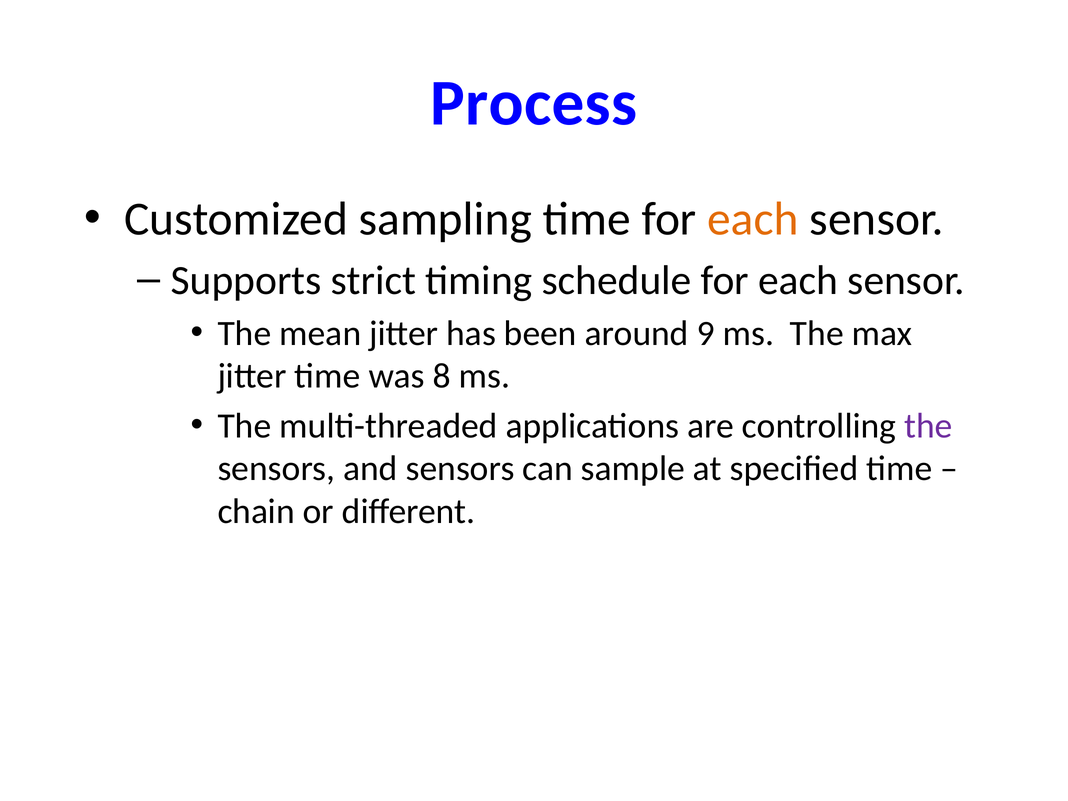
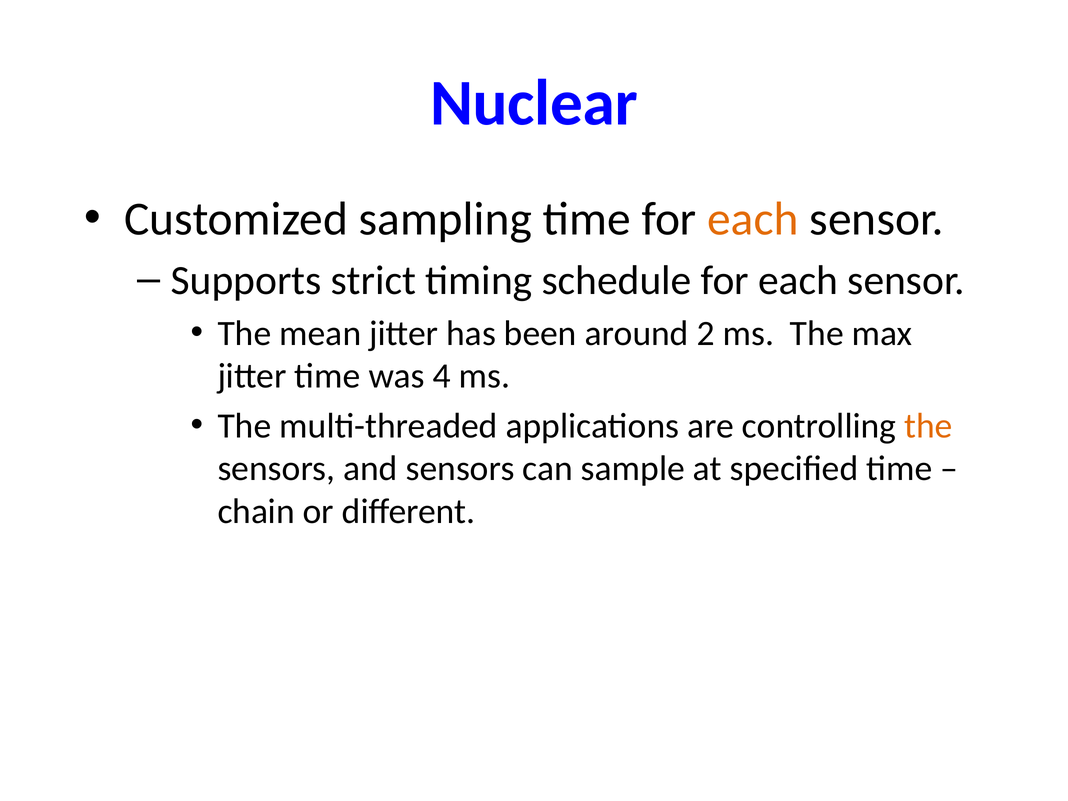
Process: Process -> Nuclear
9: 9 -> 2
8: 8 -> 4
the at (928, 426) colour: purple -> orange
